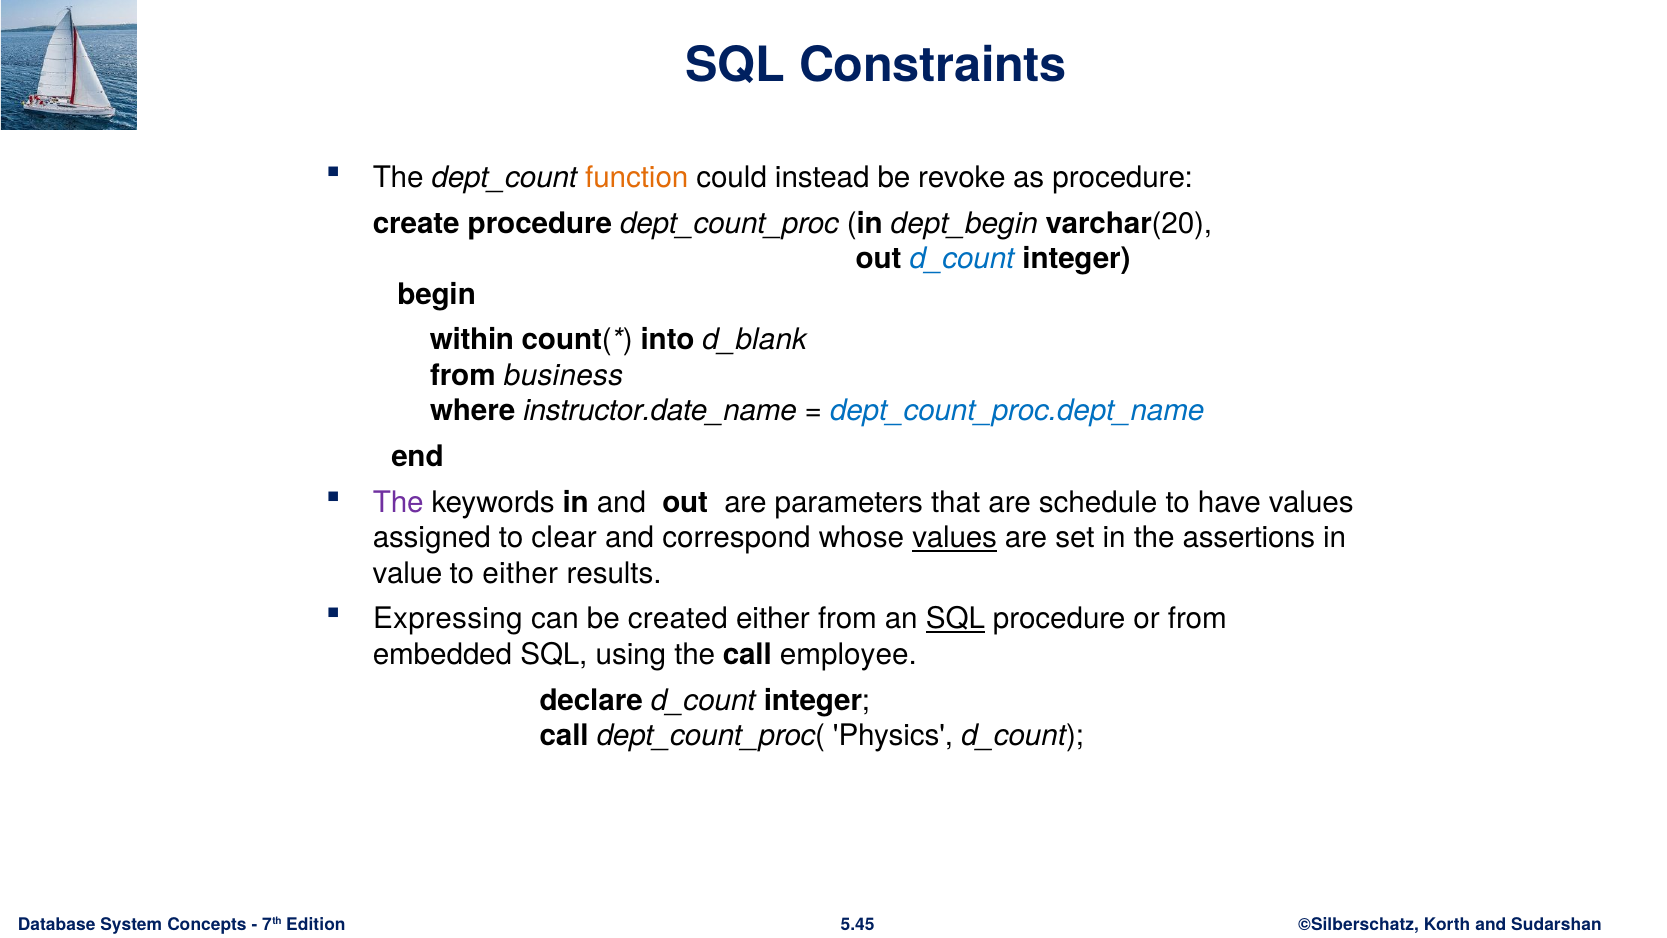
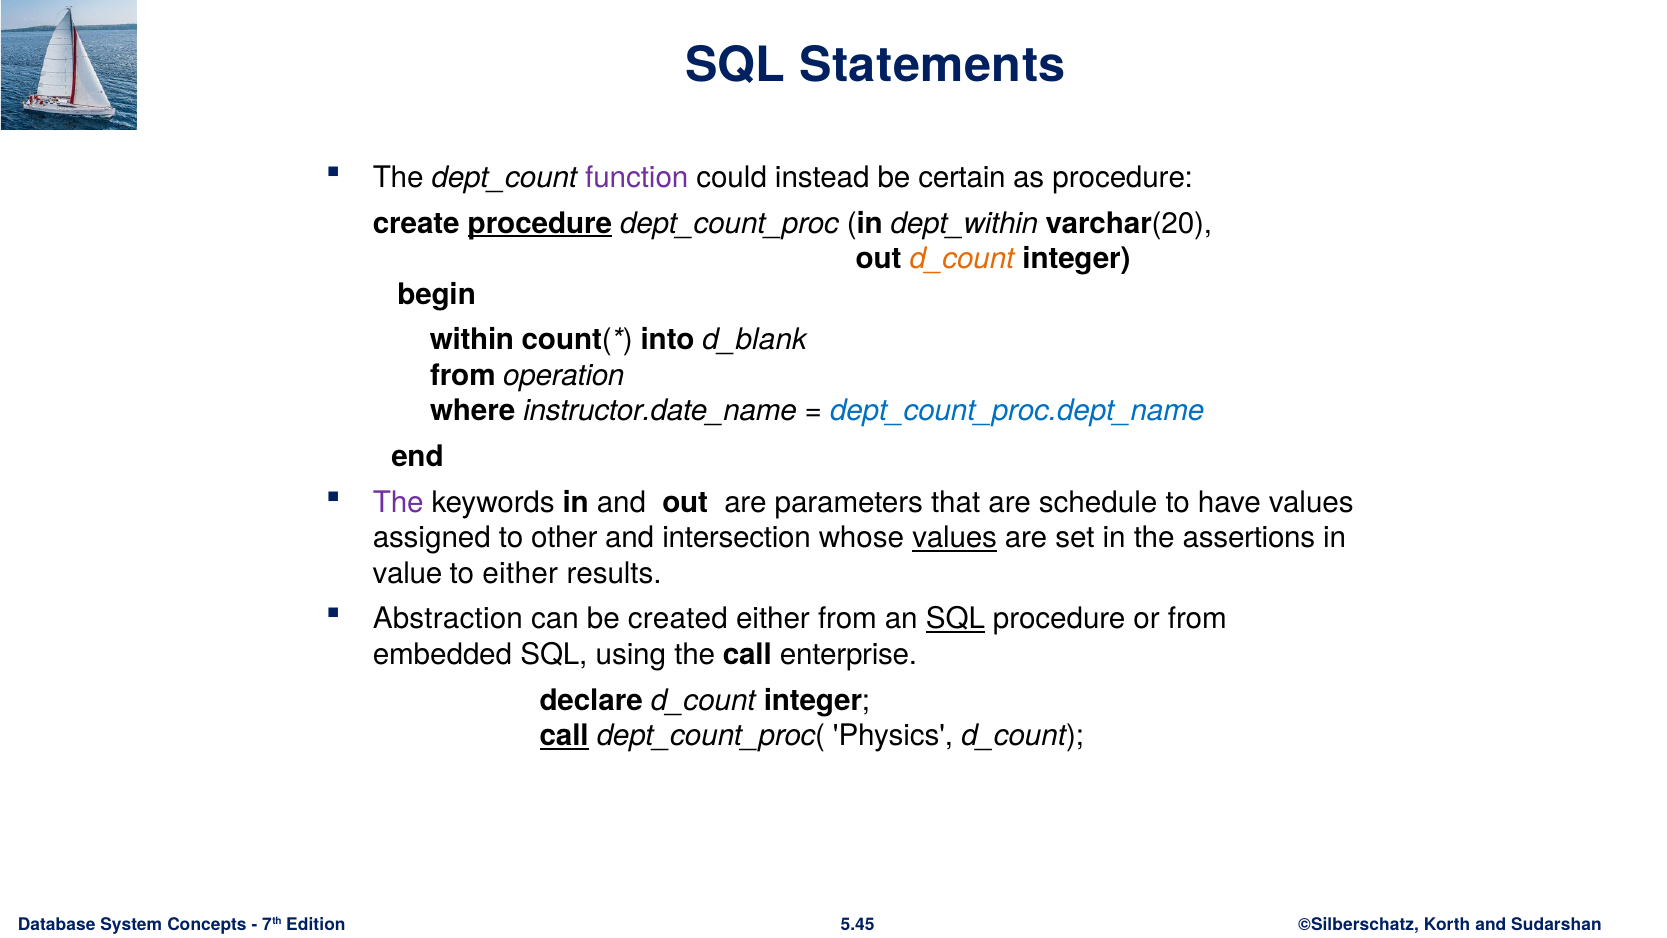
Constraints: Constraints -> Statements
function colour: orange -> purple
revoke: revoke -> certain
procedure at (540, 223) underline: none -> present
dept_begin: dept_begin -> dept_within
d_count at (962, 259) colour: blue -> orange
business: business -> operation
clear: clear -> other
correspond: correspond -> intersection
Expressing: Expressing -> Abstraction
employee: employee -> enterprise
call at (564, 736) underline: none -> present
